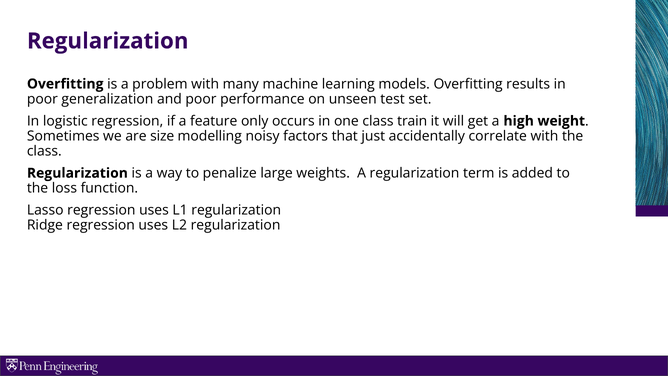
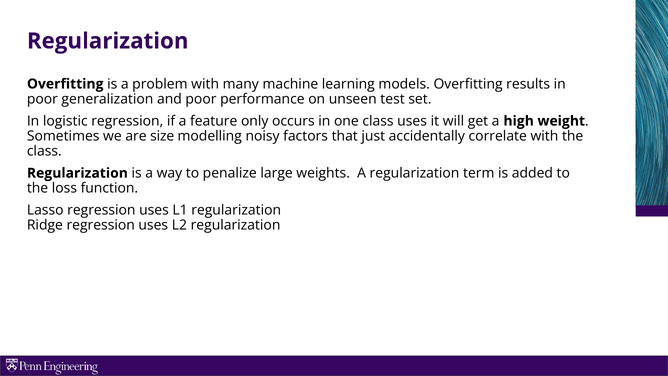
class train: train -> uses
